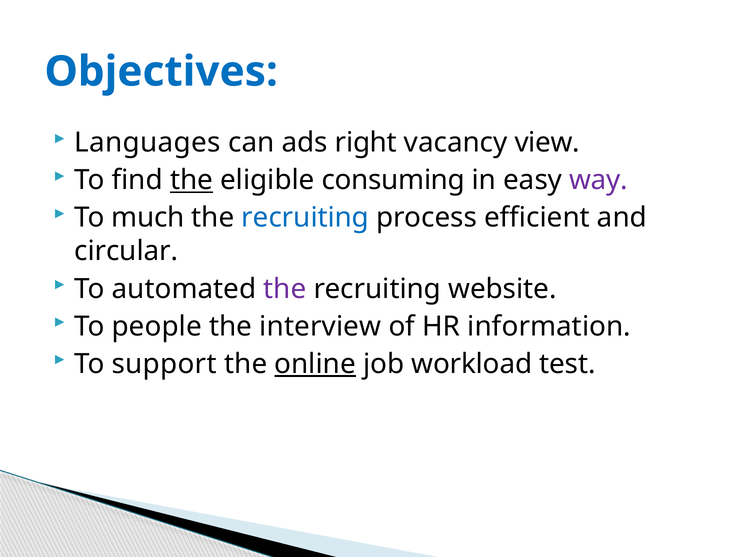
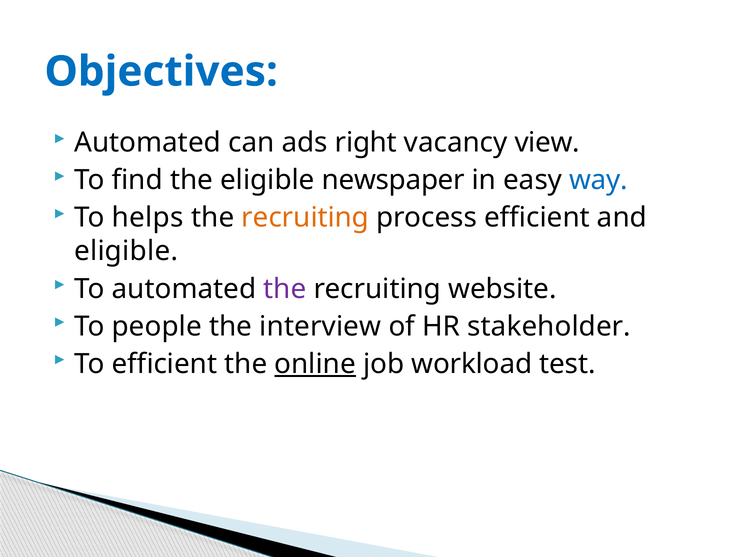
Languages at (147, 143): Languages -> Automated
the at (192, 180) underline: present -> none
consuming: consuming -> newspaper
way colour: purple -> blue
much: much -> helps
recruiting at (305, 218) colour: blue -> orange
circular at (126, 251): circular -> eligible
information: information -> stakeholder
To support: support -> efficient
